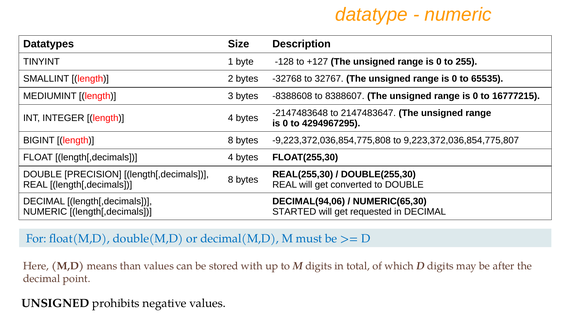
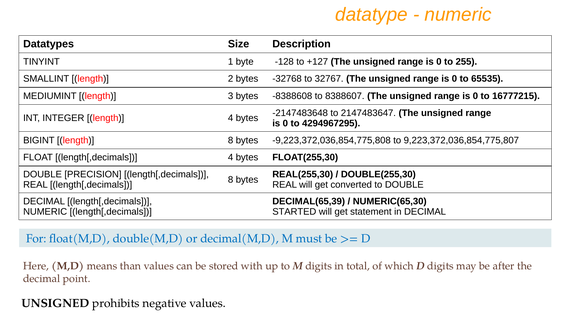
DECIMAL(94,06: DECIMAL(94,06 -> DECIMAL(65,39
requested: requested -> statement
